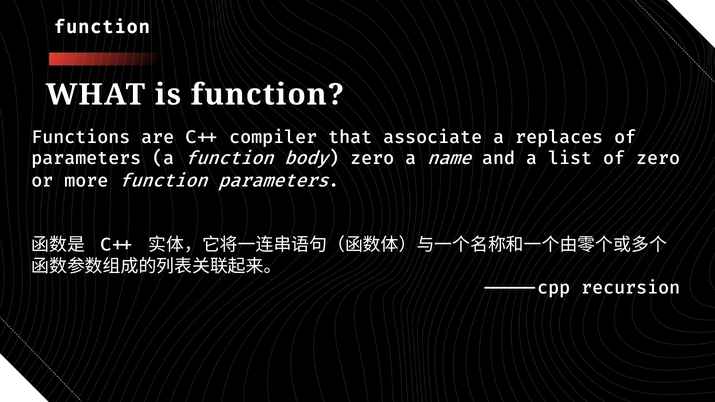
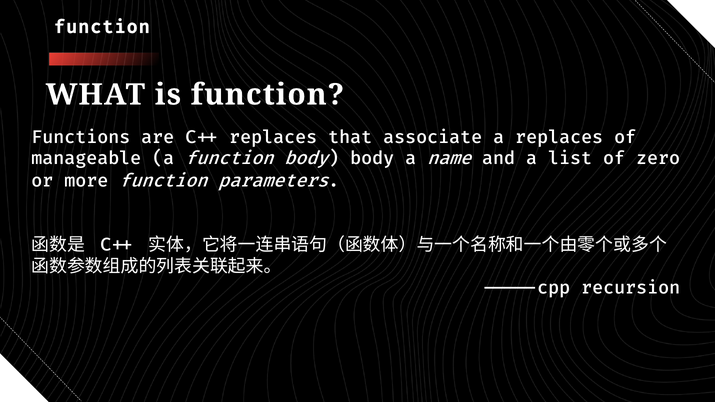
C++ compiler: compiler -> replaces
parameters at (86, 159): parameters -> manageable
body zero: zero -> body
